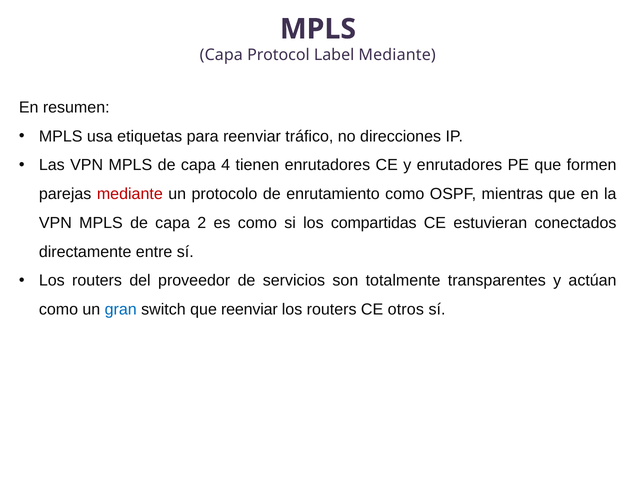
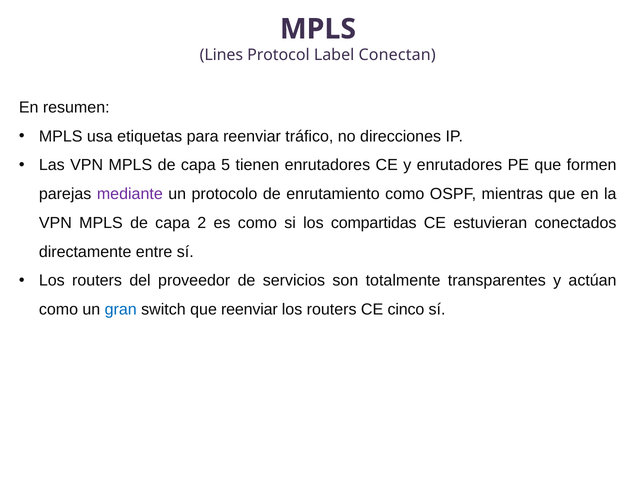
Capa at (221, 55): Capa -> Lines
Label Mediante: Mediante -> Conectan
4: 4 -> 5
mediante at (130, 194) colour: red -> purple
otros: otros -> cinco
